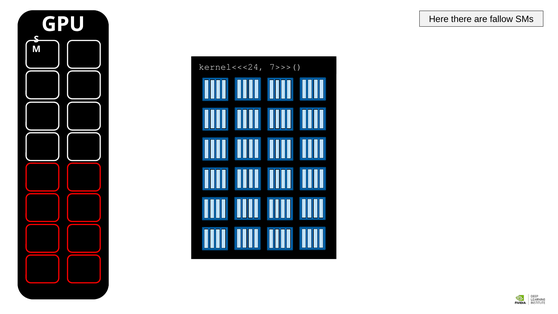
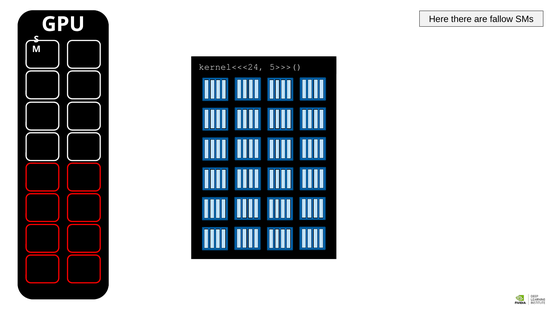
7>>>(: 7>>>( -> 5>>>(
